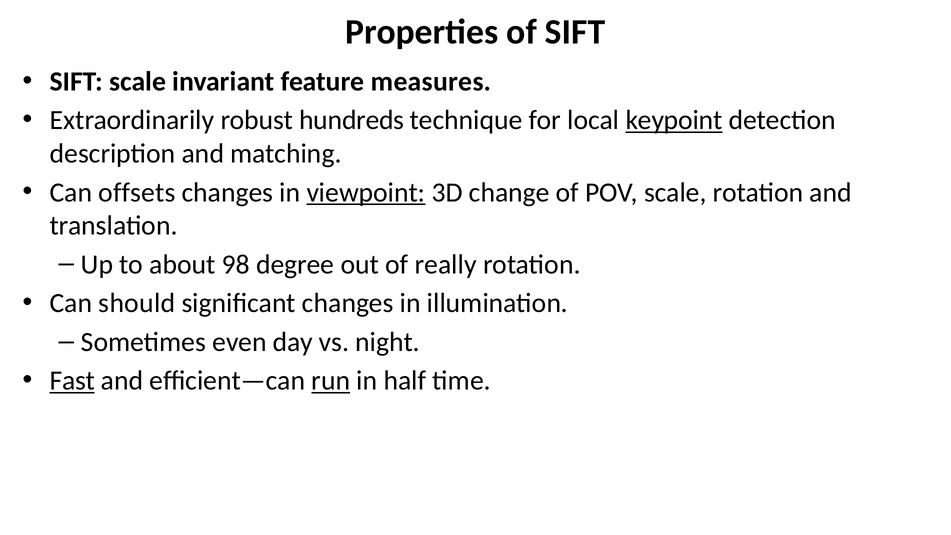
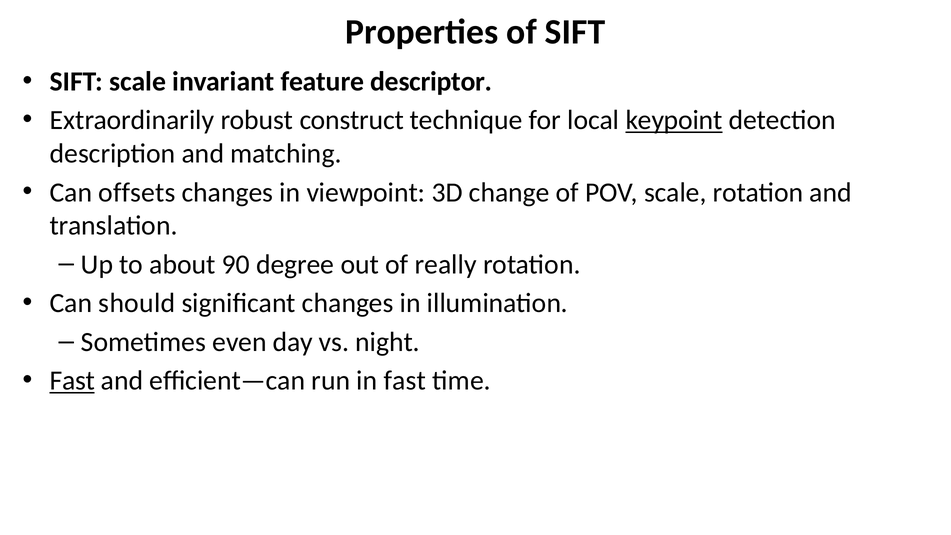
measures: measures -> descriptor
hundreds: hundreds -> construct
viewpoint underline: present -> none
98: 98 -> 90
run underline: present -> none
in half: half -> fast
